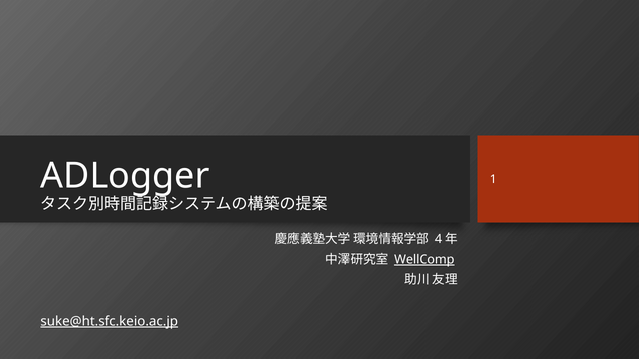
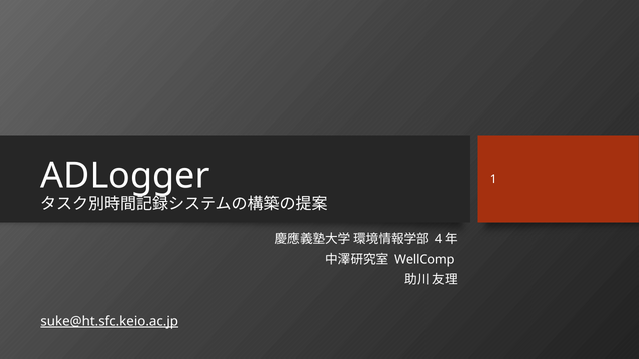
WellComp underline: present -> none
